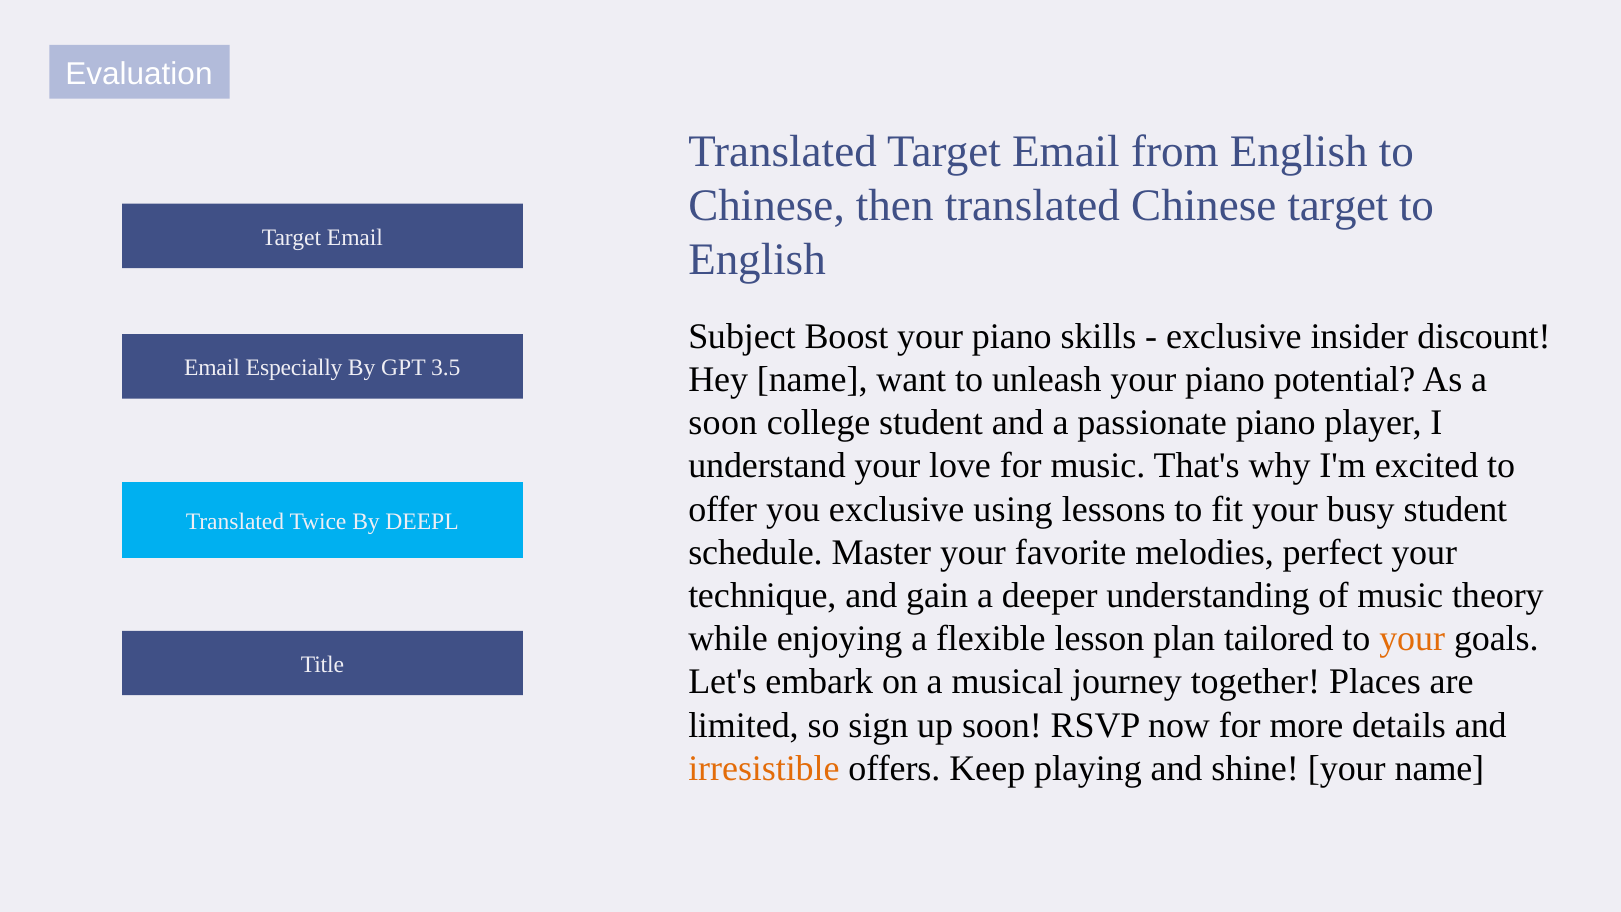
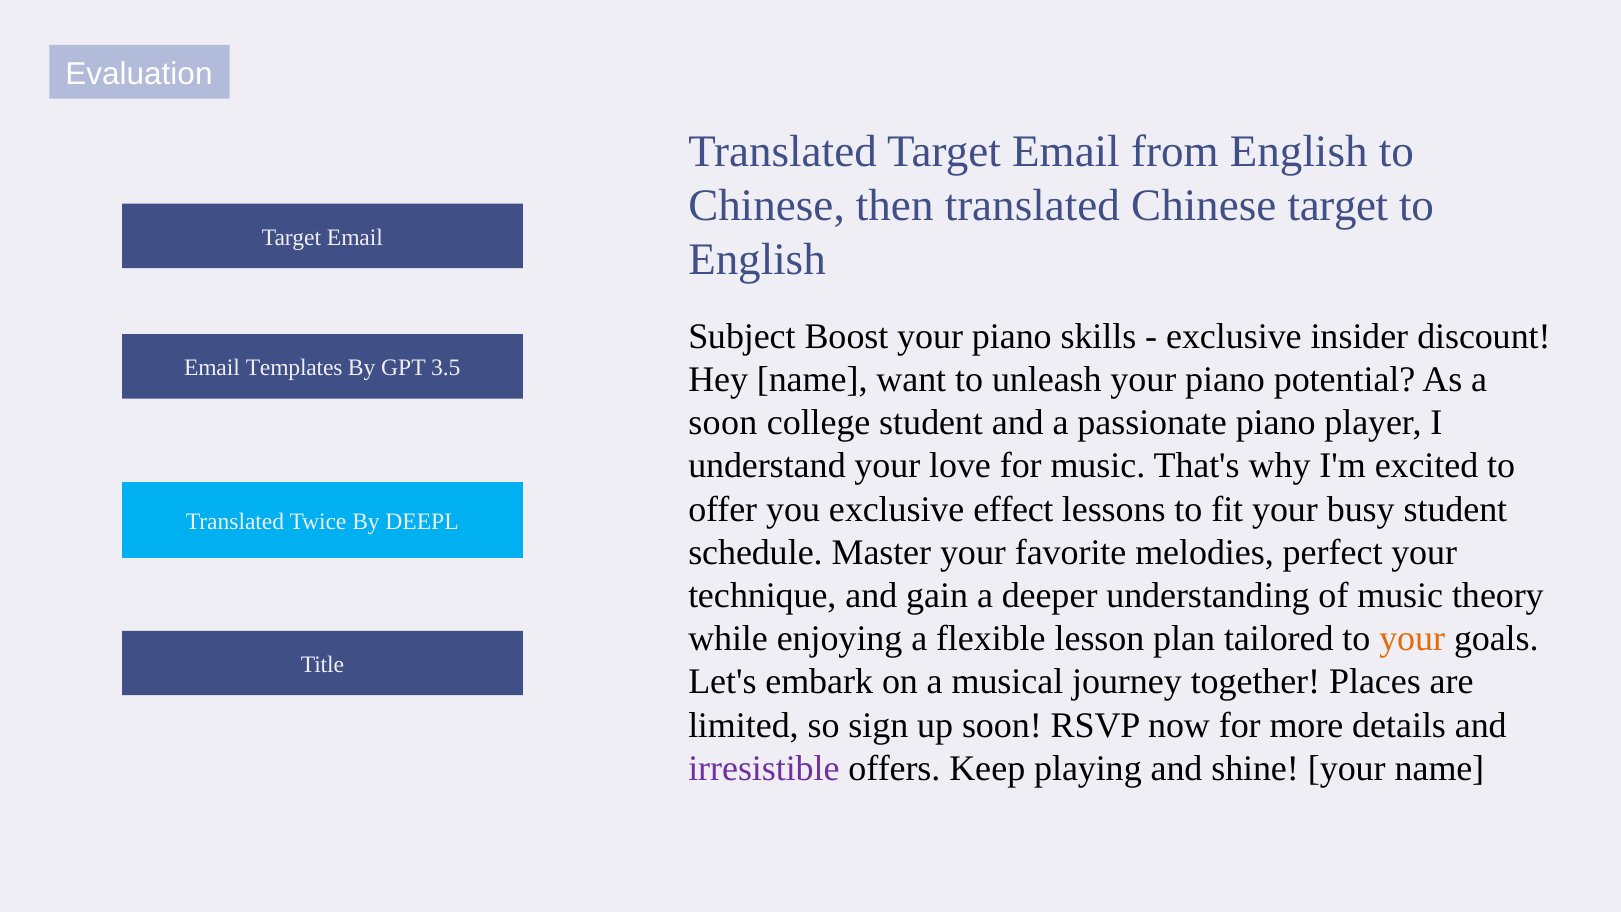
Especially: Especially -> Templates
using: using -> effect
irresistible colour: orange -> purple
